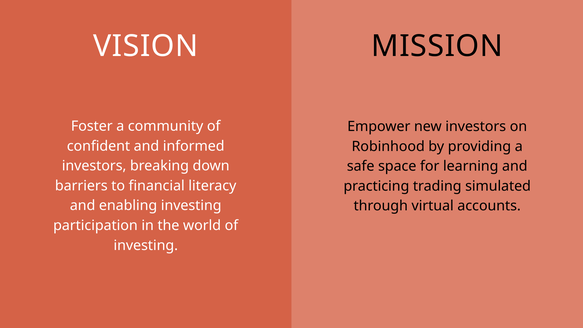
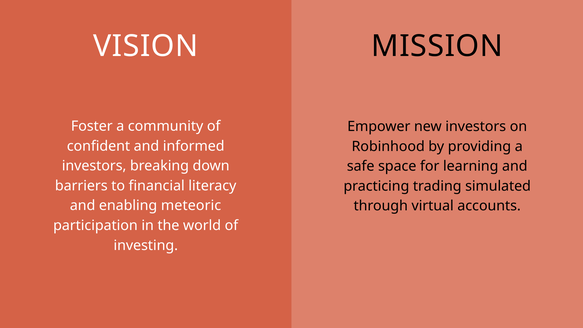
enabling investing: investing -> meteoric
